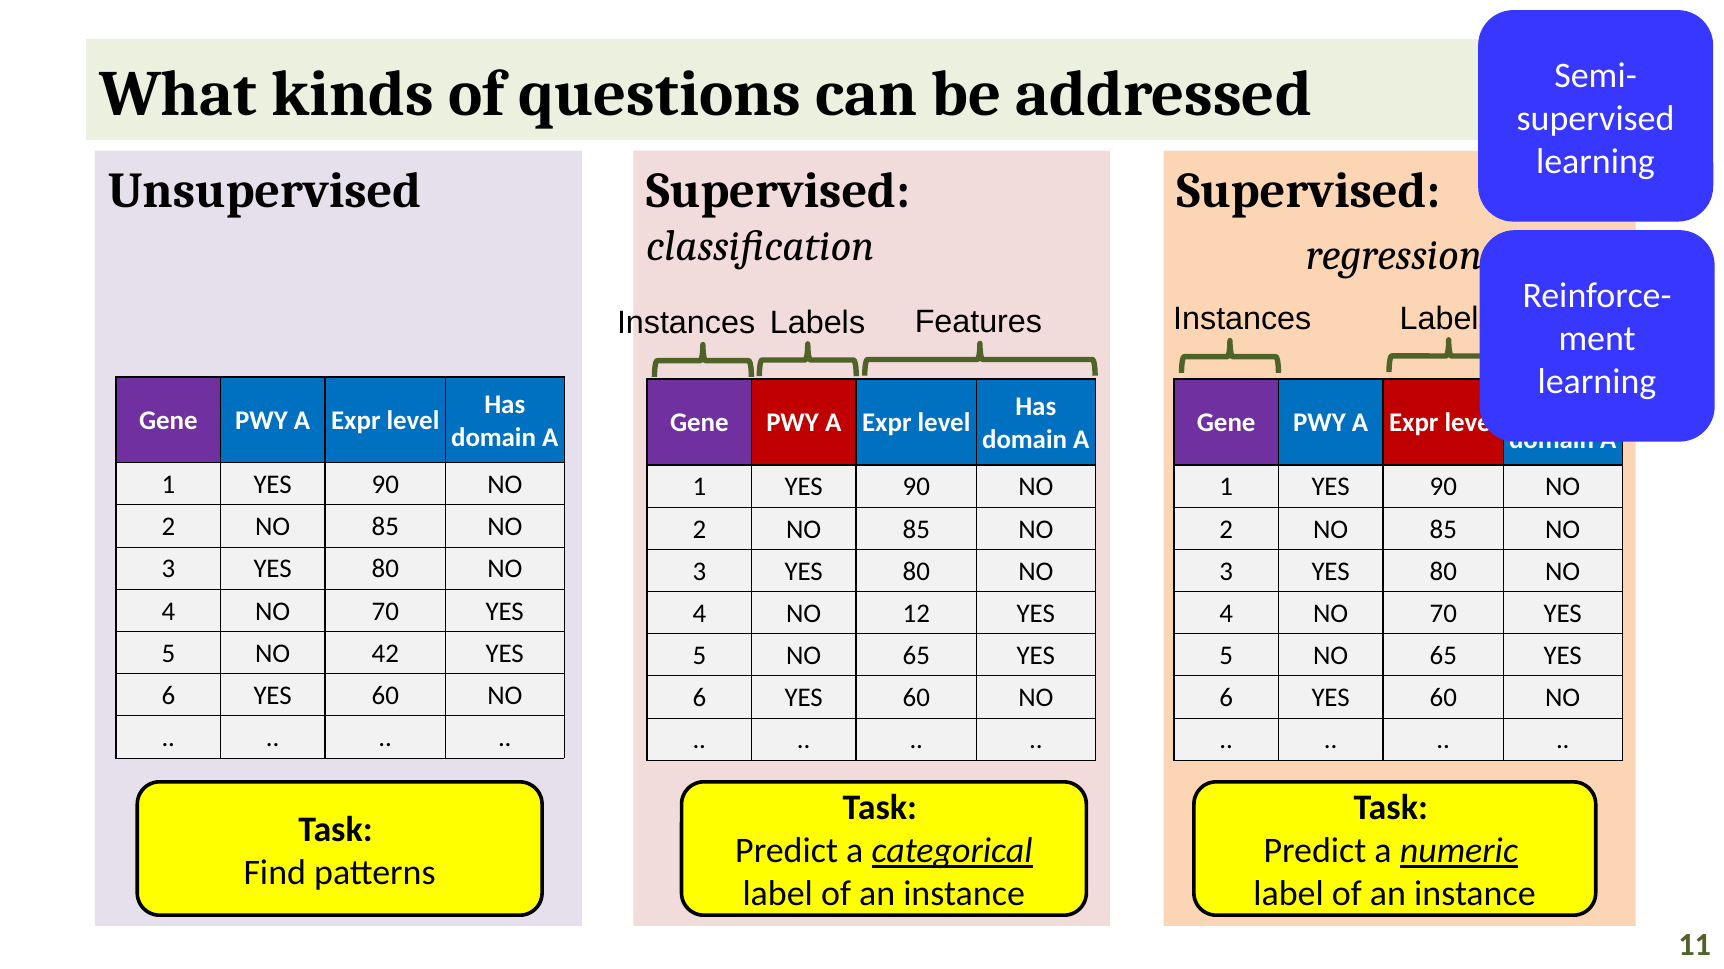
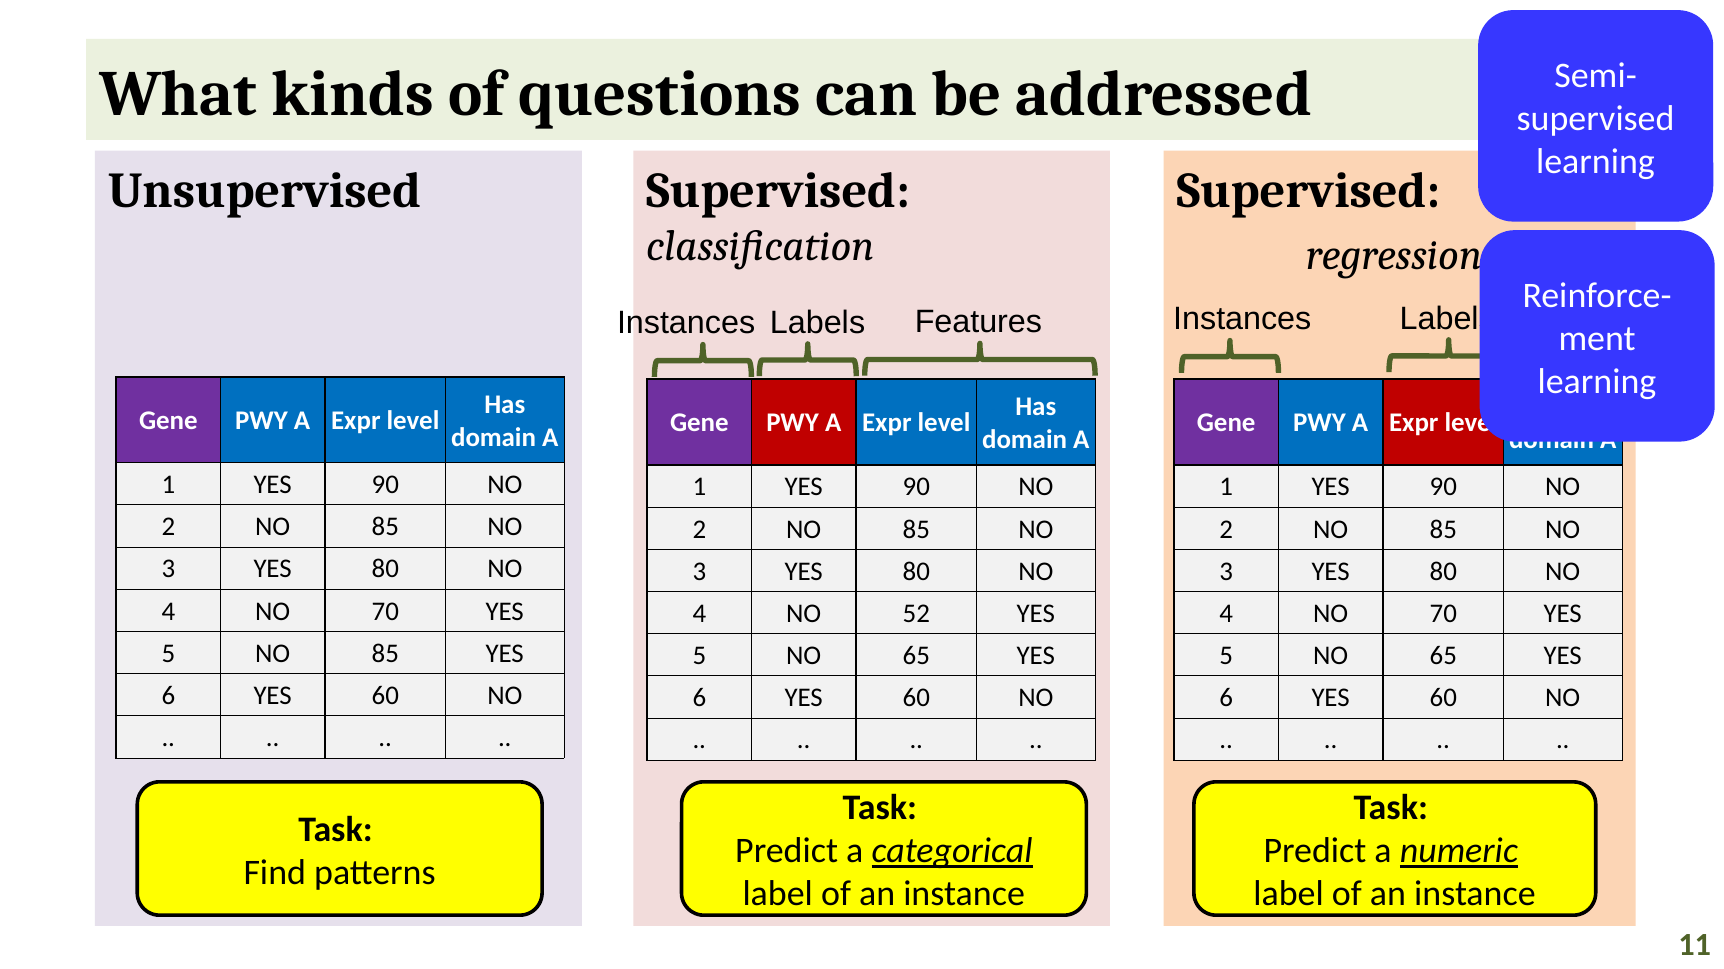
12: 12 -> 52
5 NO 42: 42 -> 85
